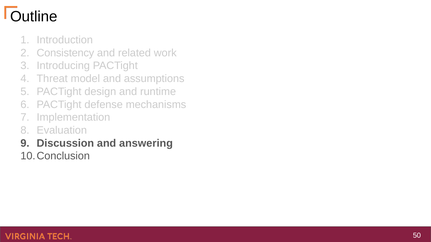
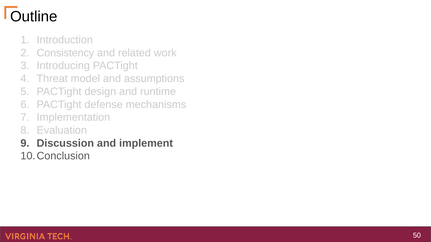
answering: answering -> implement
